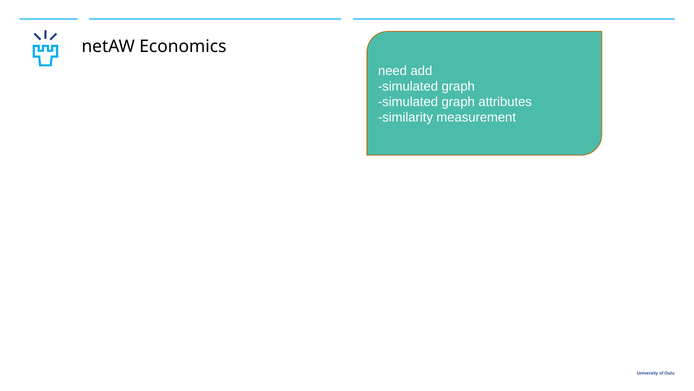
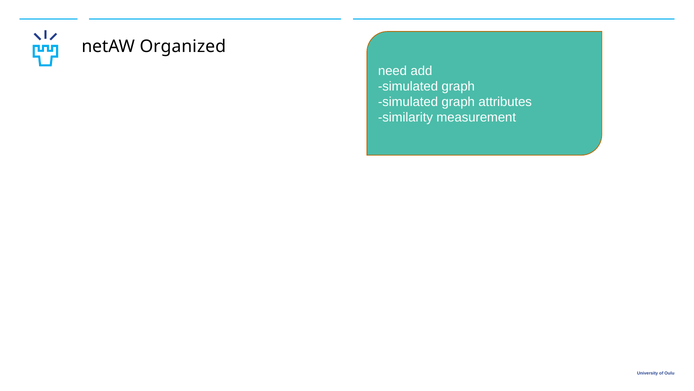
Economics: Economics -> Organized
